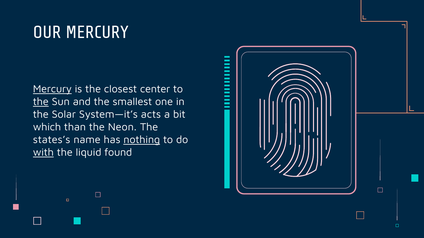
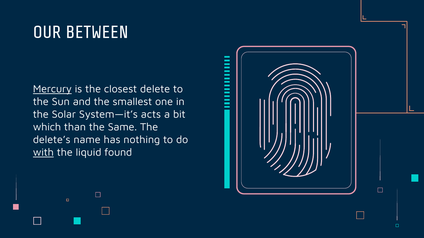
OUR MERCURY: MERCURY -> BETWEEN
center: center -> delete
the at (41, 102) underline: present -> none
Neon: Neon -> Same
states’s: states’s -> delete’s
nothing underline: present -> none
